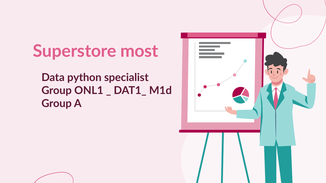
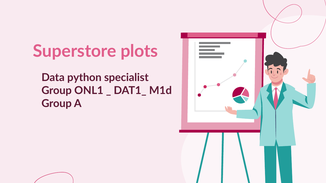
most: most -> plots
